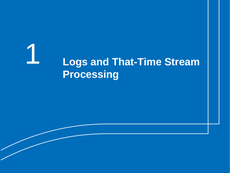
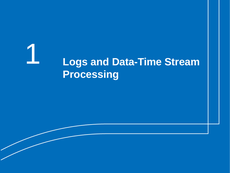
That-Time: That-Time -> Data-Time
